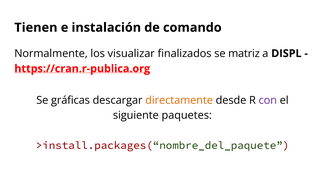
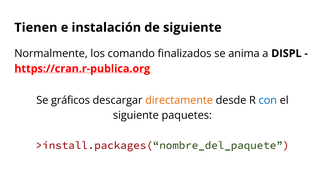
de comando: comando -> siguiente
visualizar: visualizar -> comando
matriz: matriz -> anima
gráficas: gráficas -> gráficos
con colour: purple -> blue
